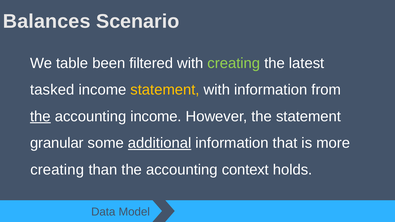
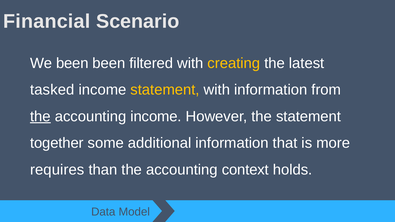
Balances: Balances -> Financial
We table: table -> been
creating at (234, 63) colour: light green -> yellow
granular: granular -> together
additional underline: present -> none
creating at (57, 170): creating -> requires
